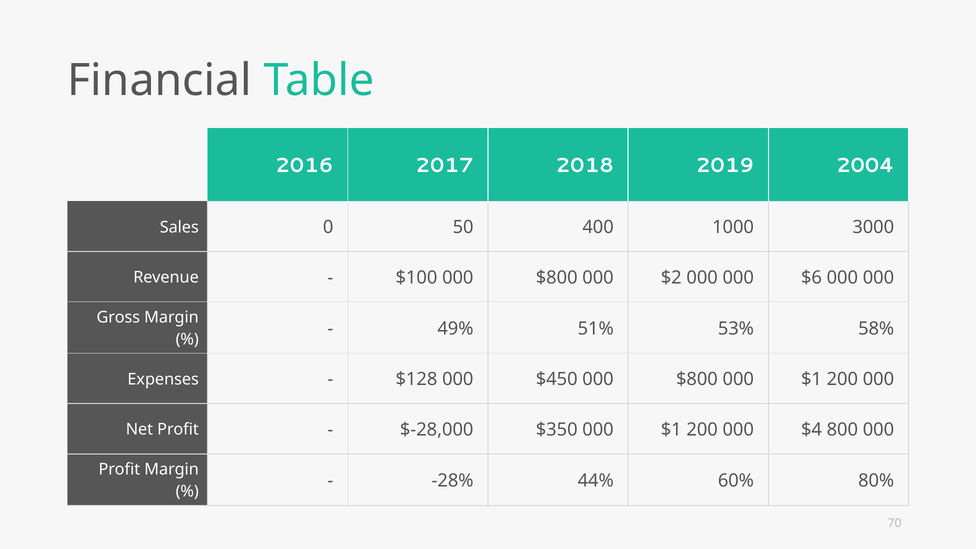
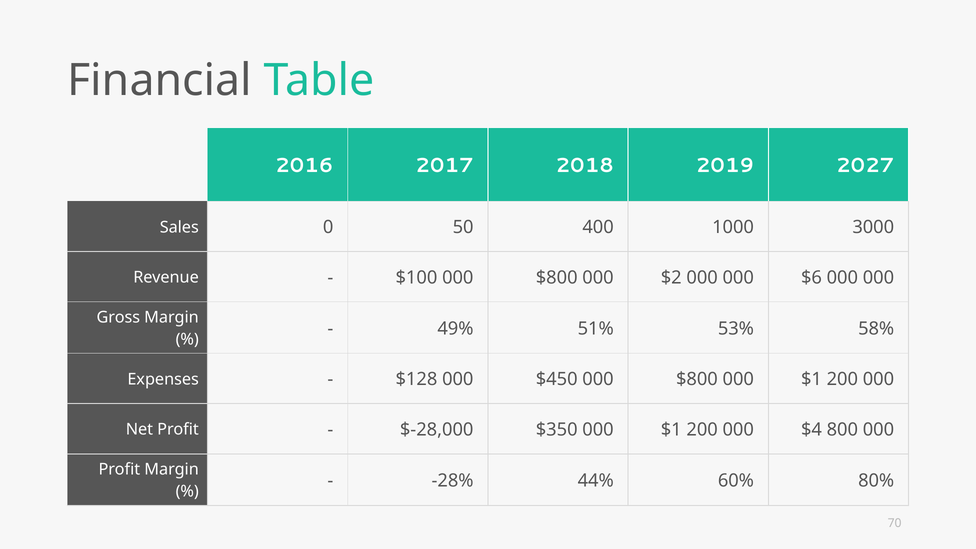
2004: 2004 -> 2027
